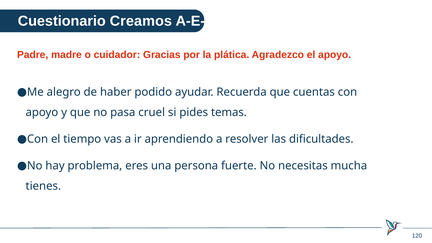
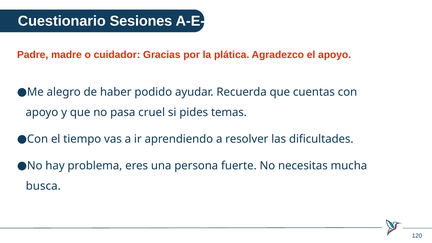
Creamos: Creamos -> Sesiones
tienes: tienes -> busca
